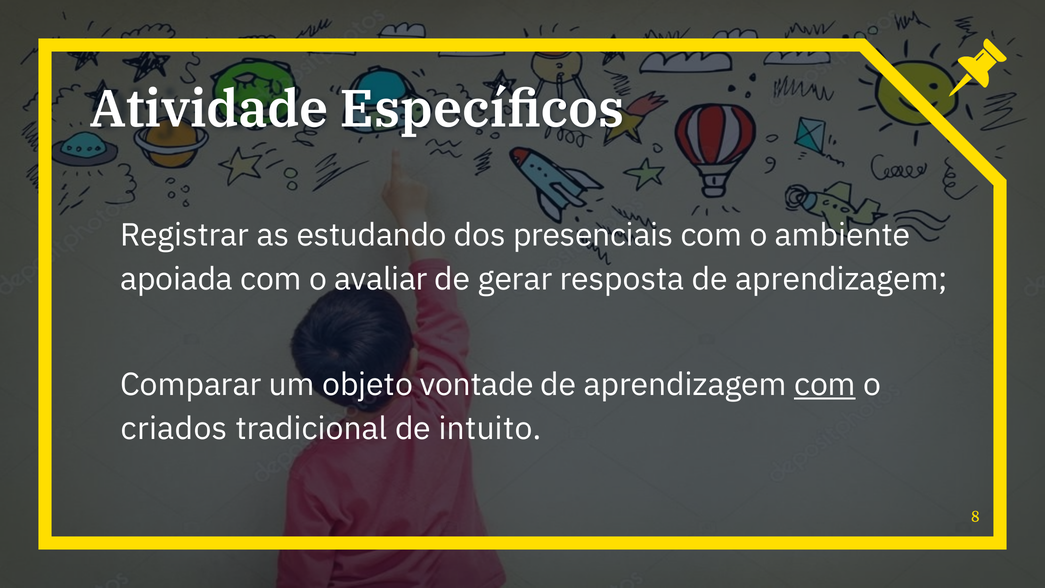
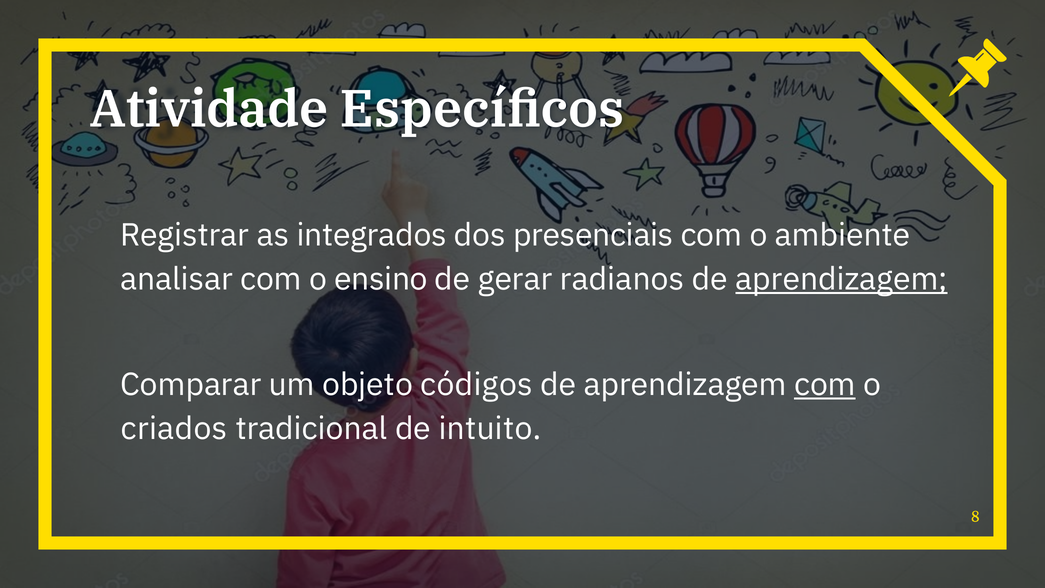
estudando: estudando -> integrados
apoiada: apoiada -> analisar
avaliar: avaliar -> ensino
resposta: resposta -> radianos
aprendizagem at (842, 279) underline: none -> present
vontade: vontade -> códigos
